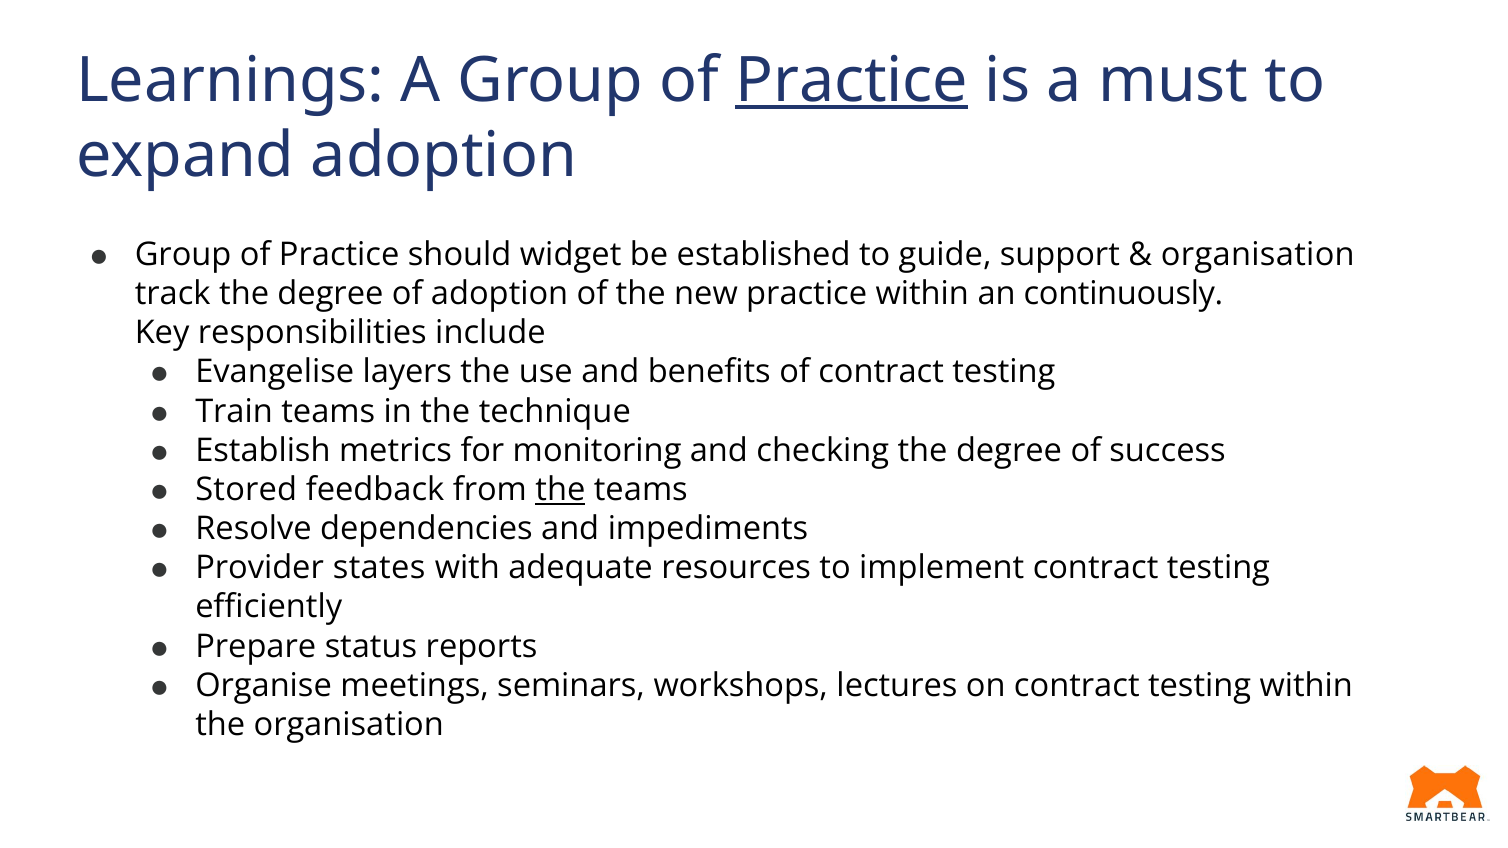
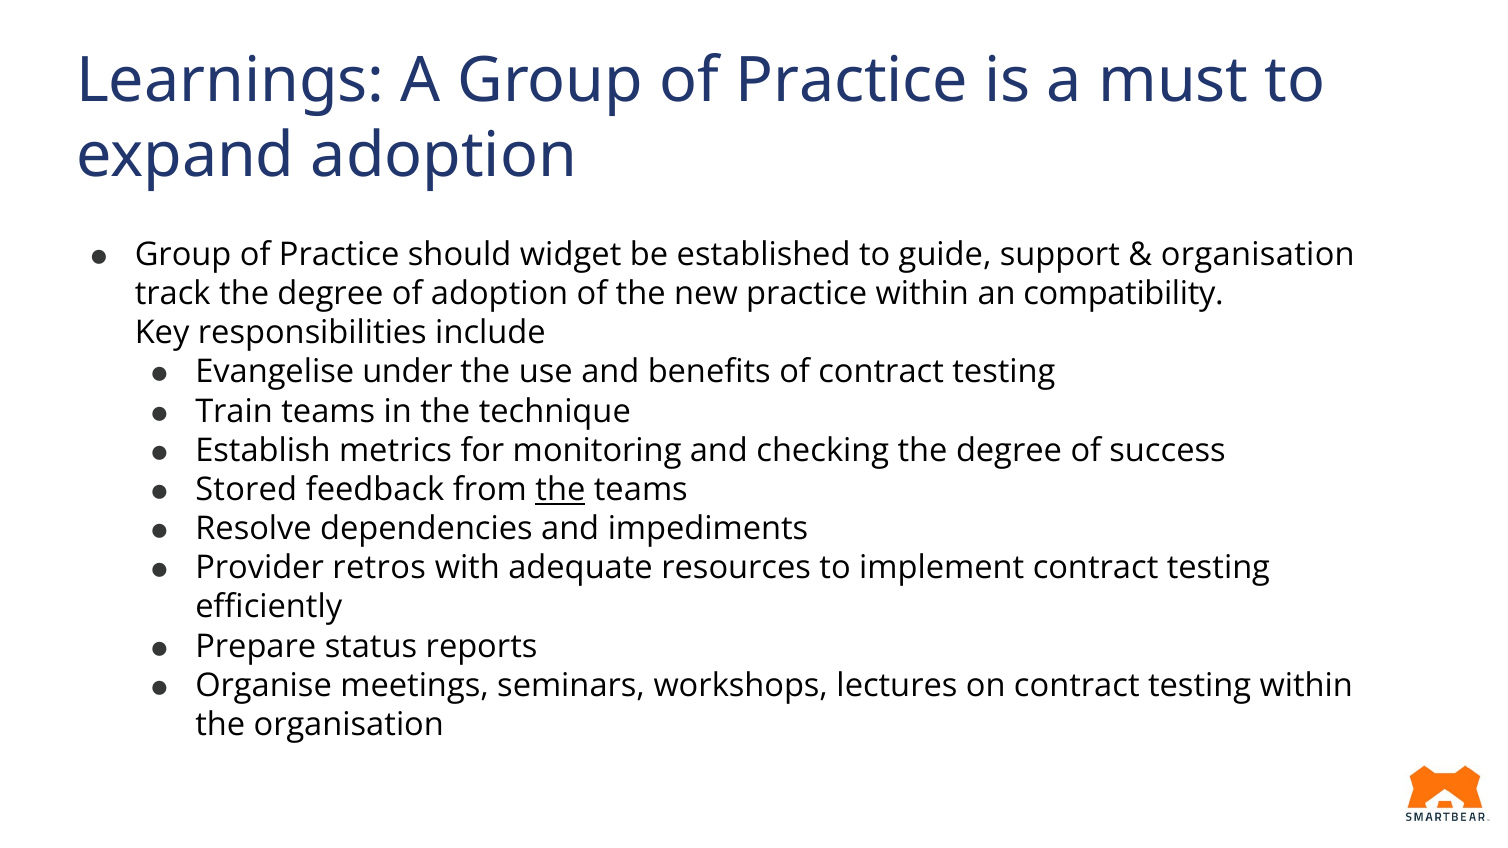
Practice at (852, 80) underline: present -> none
continuously: continuously -> compatibility
layers: layers -> under
states: states -> retros
